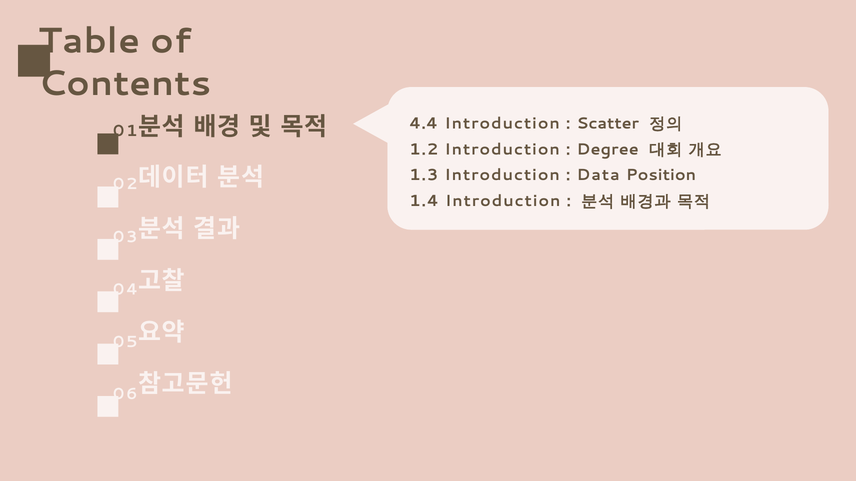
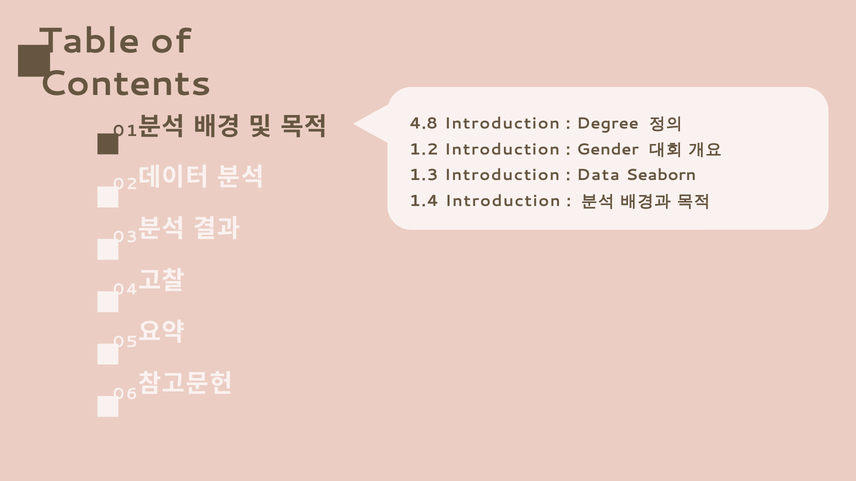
4.4: 4.4 -> 4.8
Scatter: Scatter -> Degree
Degree: Degree -> Gender
Position: Position -> Seaborn
